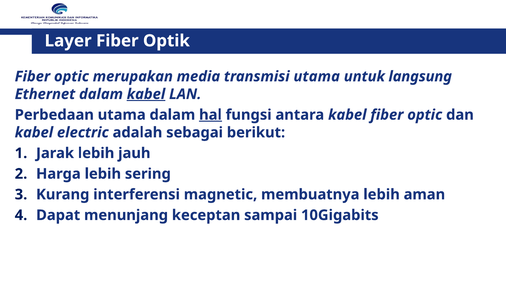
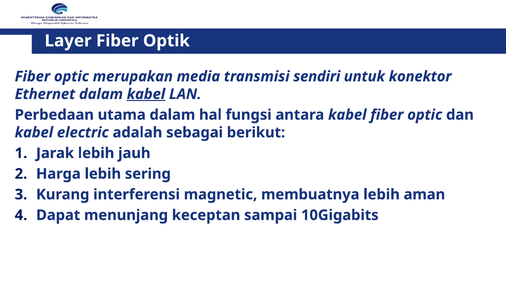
transmisi utama: utama -> sendiri
langsung: langsung -> konektor
hal underline: present -> none
